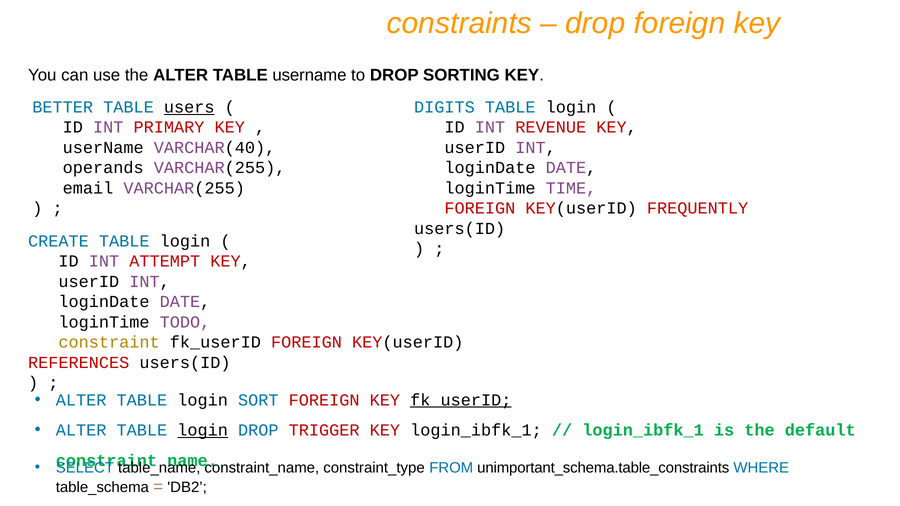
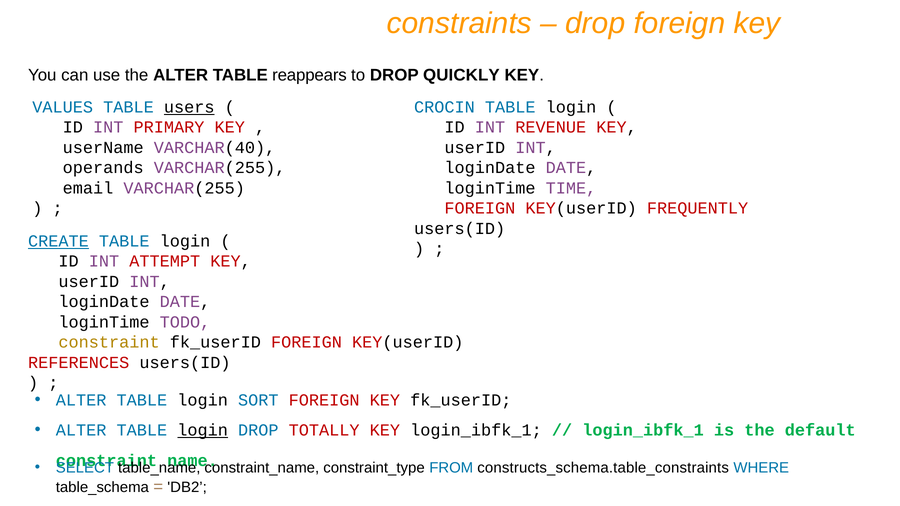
TABLE username: username -> reappears
SORTING: SORTING -> QUICKLY
BETTER: BETTER -> VALUES
DIGITS: DIGITS -> CROCIN
CREATE underline: none -> present
fk_userID at (461, 400) underline: present -> none
TRIGGER: TRIGGER -> TOTALLY
unimportant_schema.table_constraints: unimportant_schema.table_constraints -> constructs_schema.table_constraints
